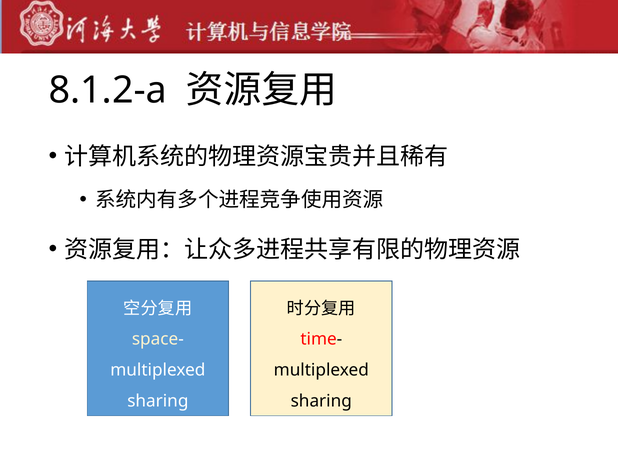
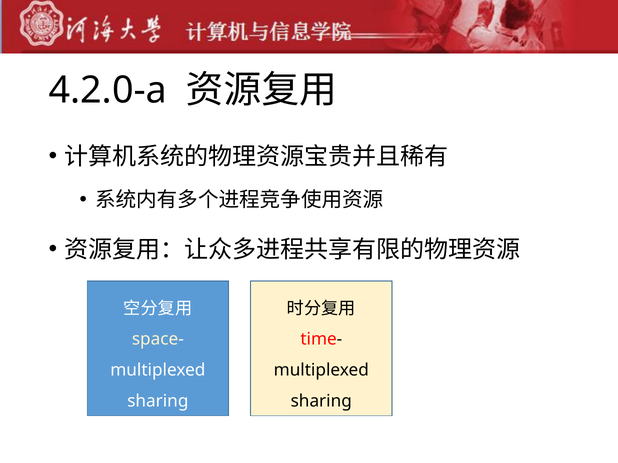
8.1.2-a: 8.1.2-a -> 4.2.0-a
